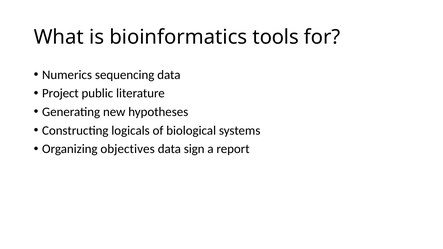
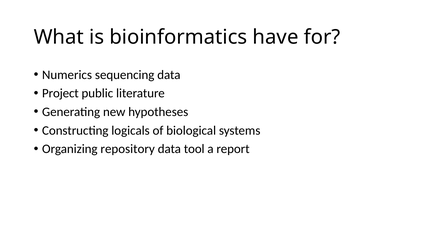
tools: tools -> have
objectives: objectives -> repository
sign: sign -> tool
